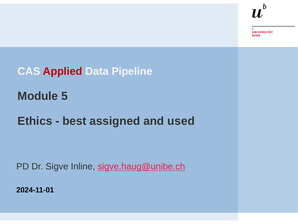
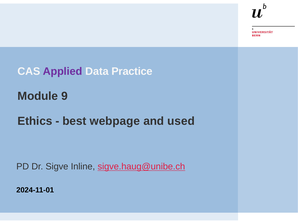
Applied colour: red -> purple
Pipeline: Pipeline -> Practice
5: 5 -> 9
assigned: assigned -> webpage
